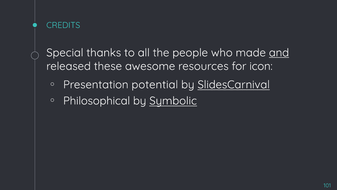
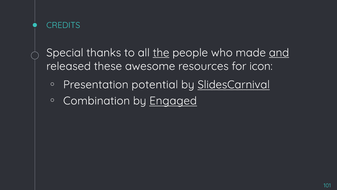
the underline: none -> present
Philosophical: Philosophical -> Combination
Symbolic: Symbolic -> Engaged
